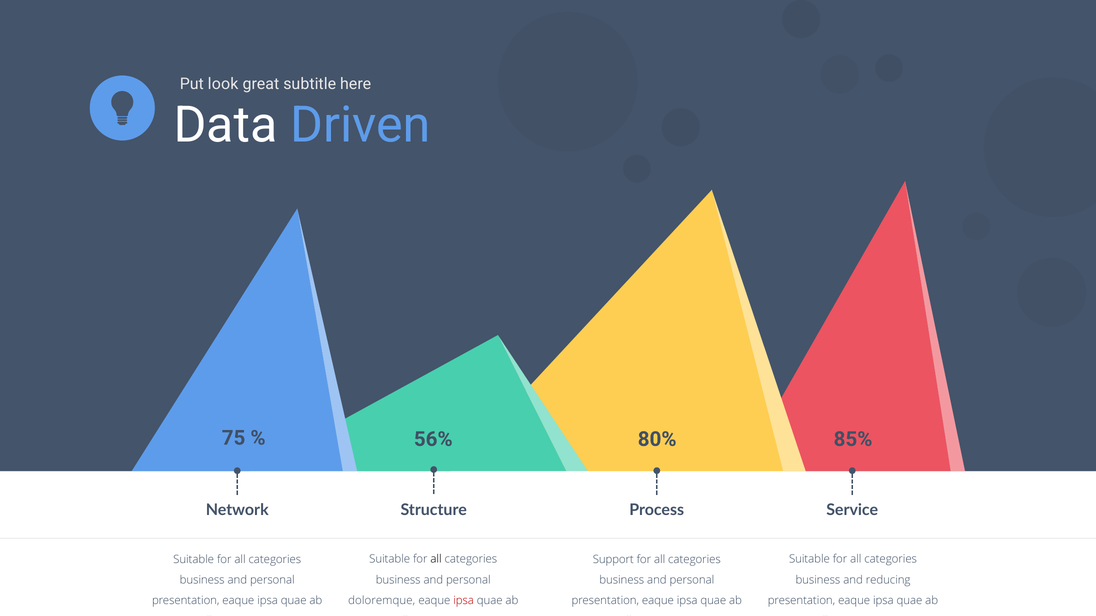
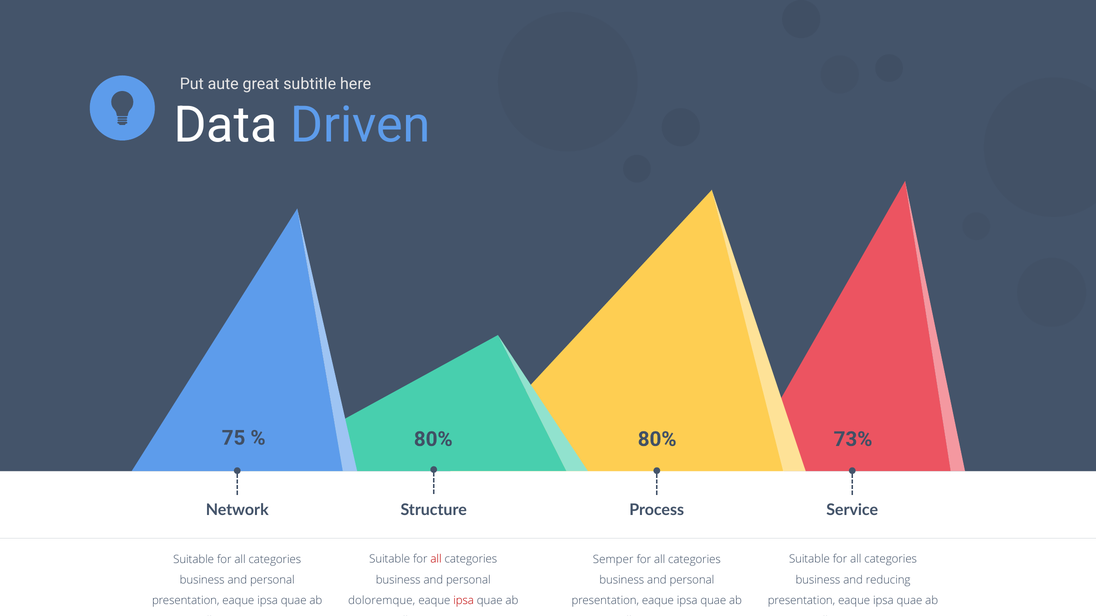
look: look -> aute
56% at (433, 440): 56% -> 80%
85%: 85% -> 73%
all at (436, 560) colour: black -> red
Support: Support -> Semper
